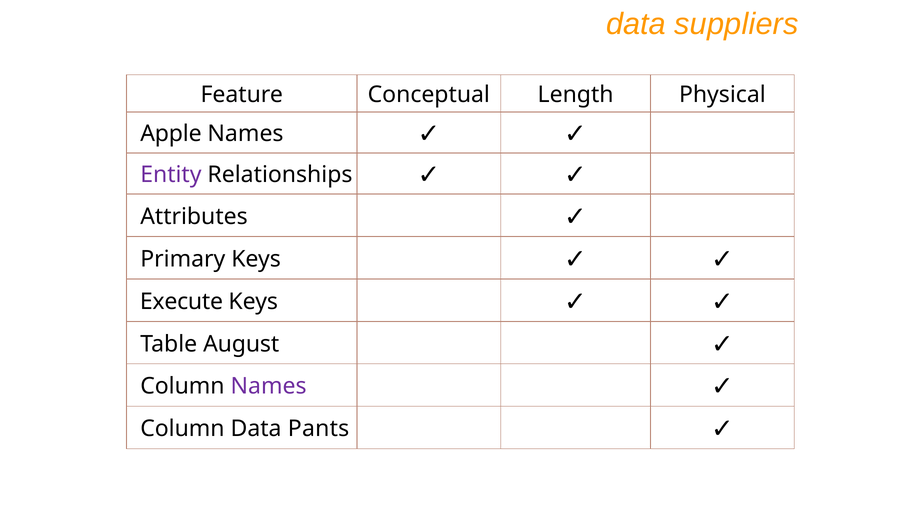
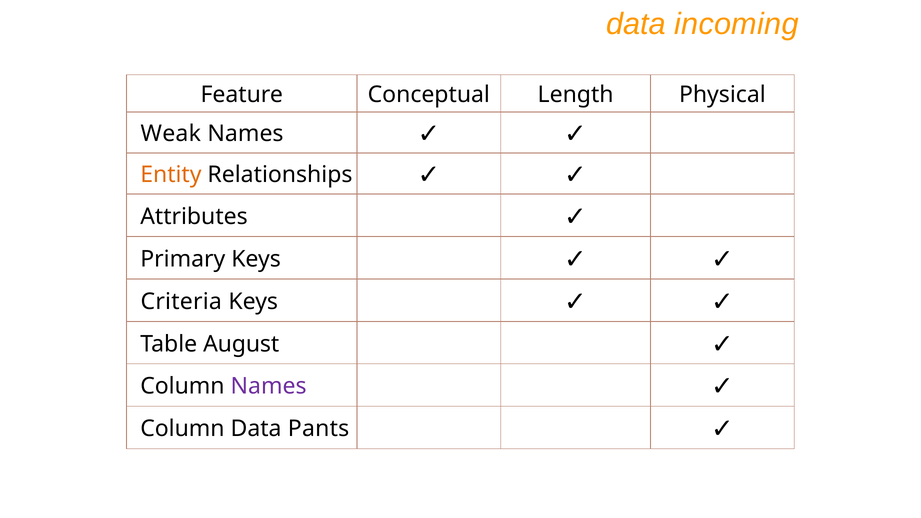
suppliers: suppliers -> incoming
Apple: Apple -> Weak
Entity colour: purple -> orange
Execute: Execute -> Criteria
